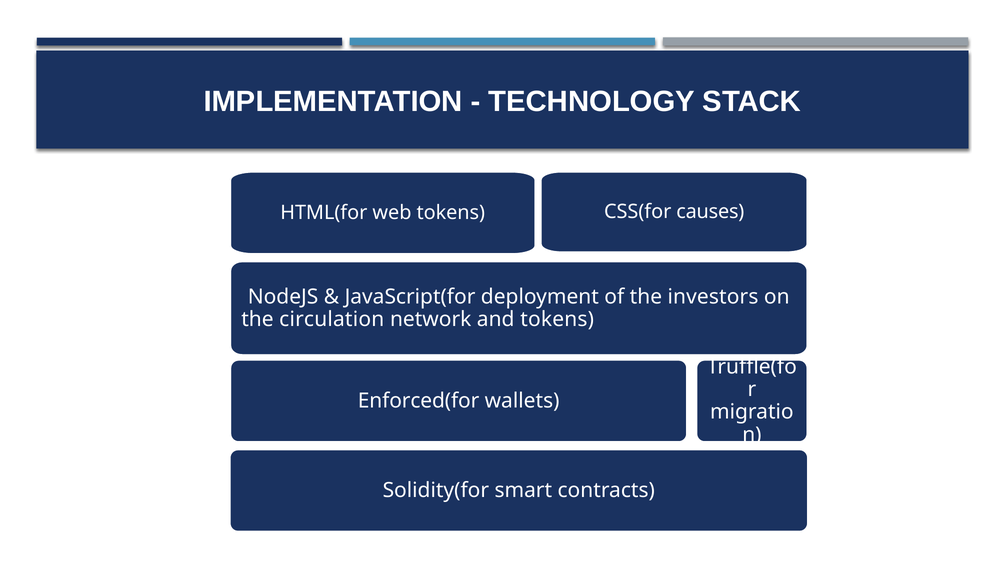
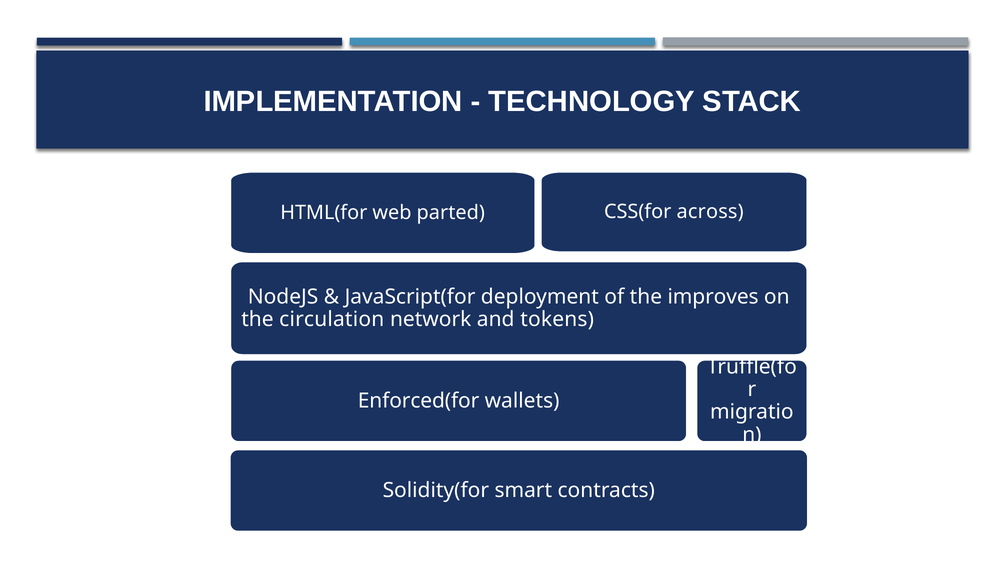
web tokens: tokens -> parted
causes: causes -> across
investors: investors -> improves
